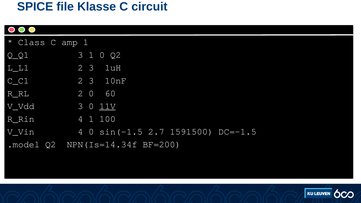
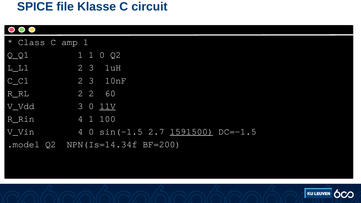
Q_Q1 3: 3 -> 1
2 0: 0 -> 2
1591500 underline: none -> present
